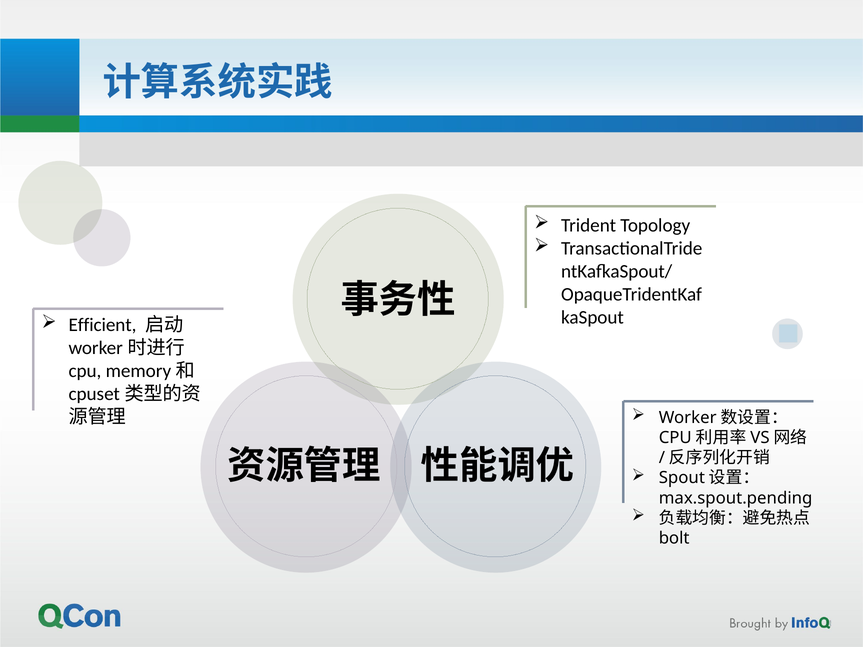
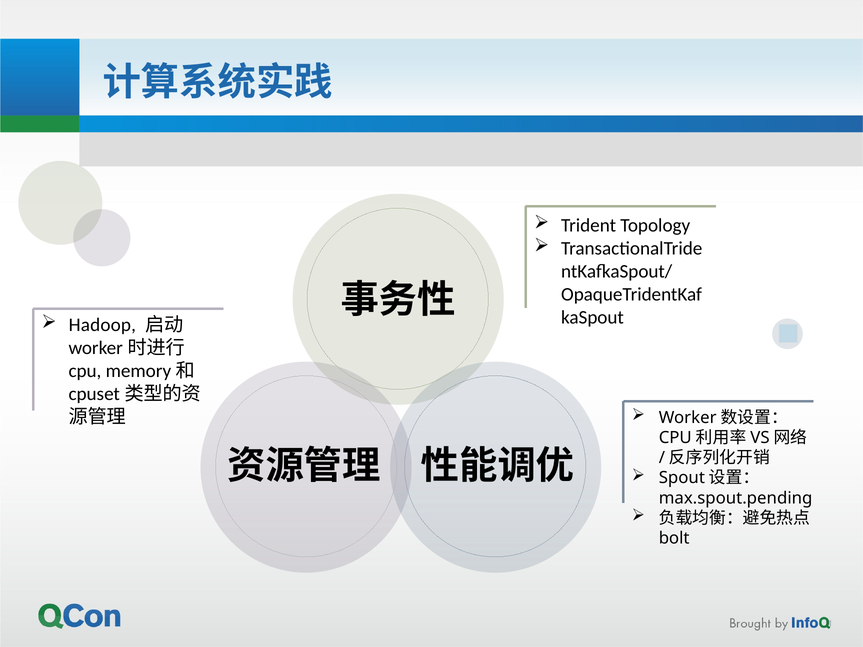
Efficient: Efficient -> Hadoop
